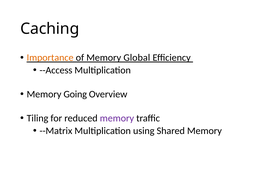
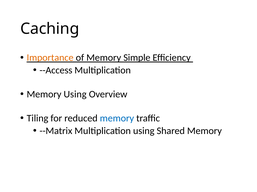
Global: Global -> Simple
Memory Going: Going -> Using
memory at (117, 119) colour: purple -> blue
